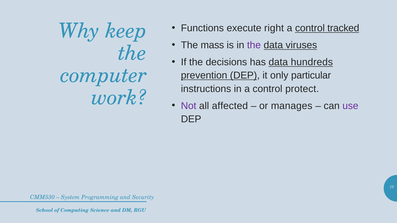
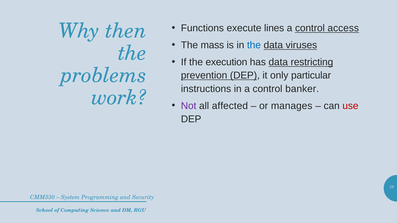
right: right -> lines
tracked: tracked -> access
keep: keep -> then
the at (254, 45) colour: purple -> blue
decisions: decisions -> execution
hundreds: hundreds -> restricting
computer: computer -> problems
protect: protect -> banker
use colour: purple -> red
